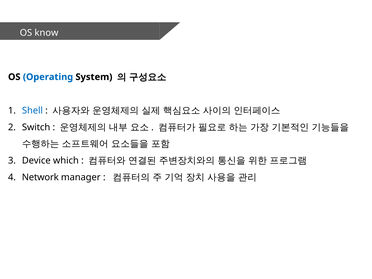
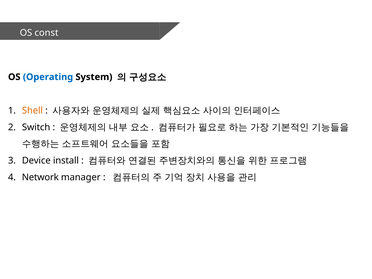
know: know -> const
Shell colour: blue -> orange
which: which -> install
